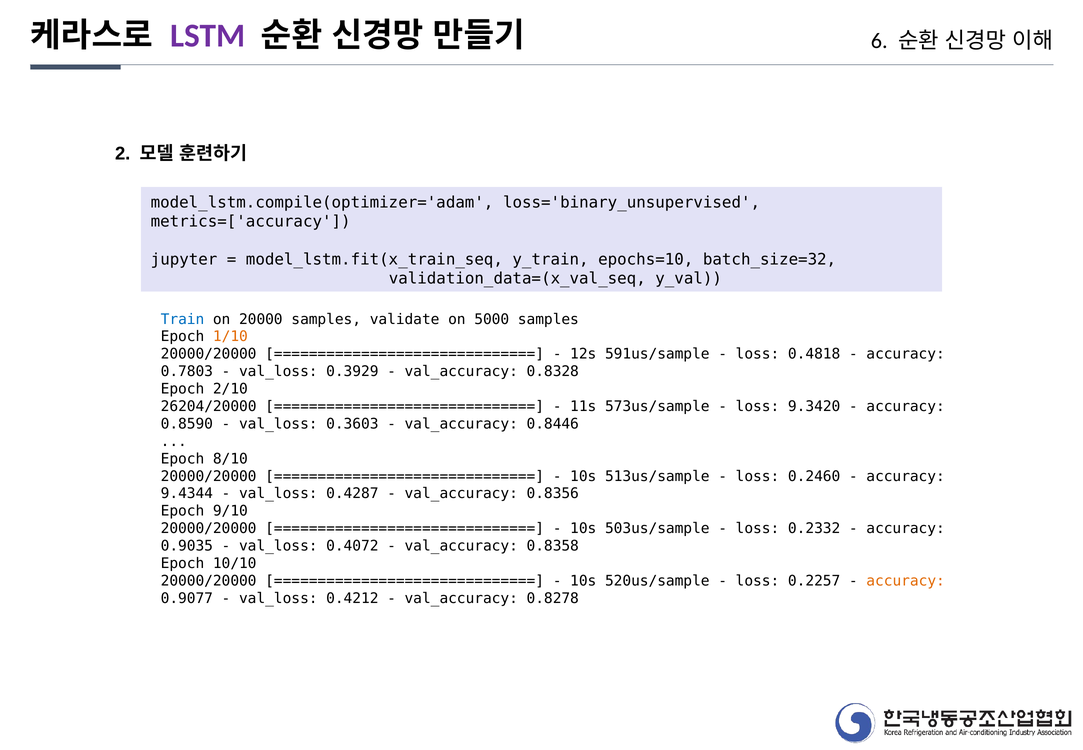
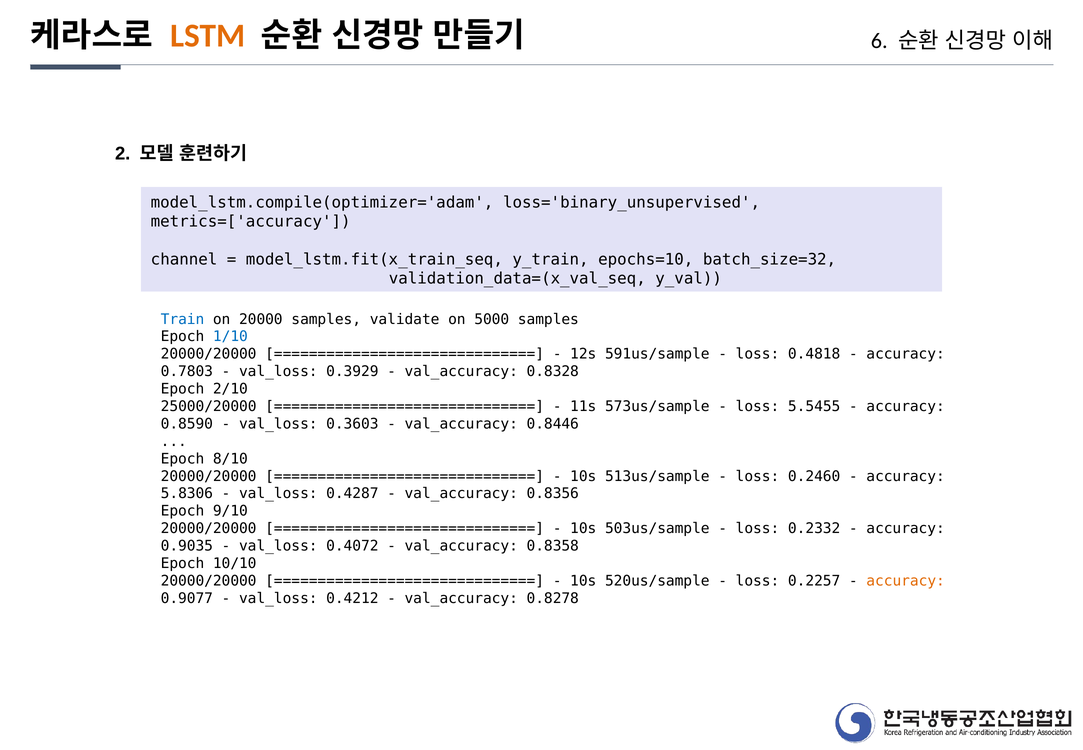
LSTM colour: purple -> orange
jupyter: jupyter -> channel
1/10 colour: orange -> blue
26204/20000: 26204/20000 -> 25000/20000
9.3420: 9.3420 -> 5.5455
9.4344: 9.4344 -> 5.8306
